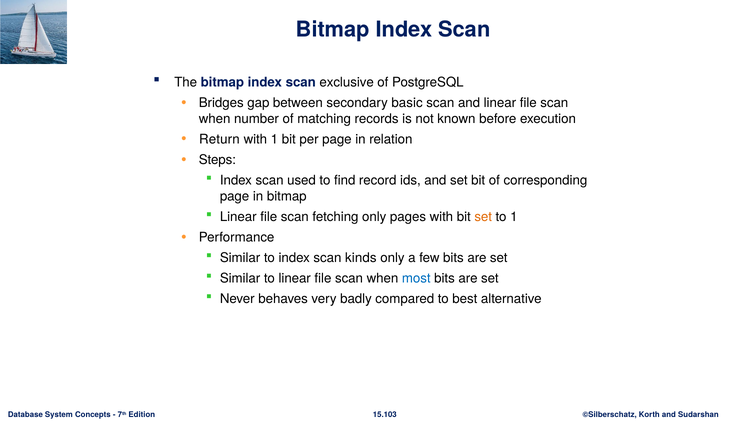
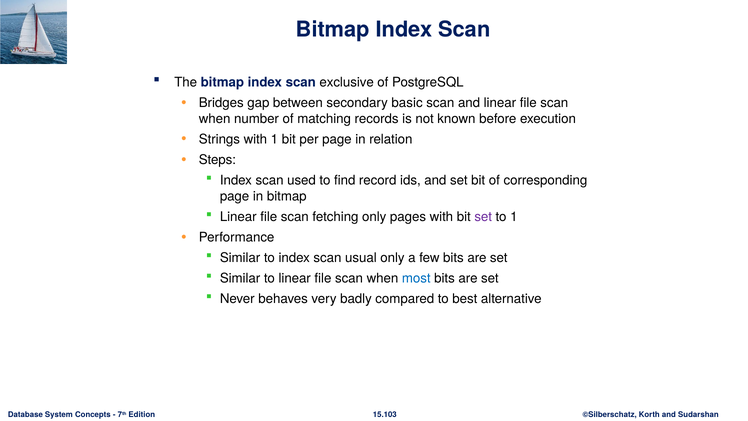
Return: Return -> Strings
set at (483, 217) colour: orange -> purple
kinds: kinds -> usual
